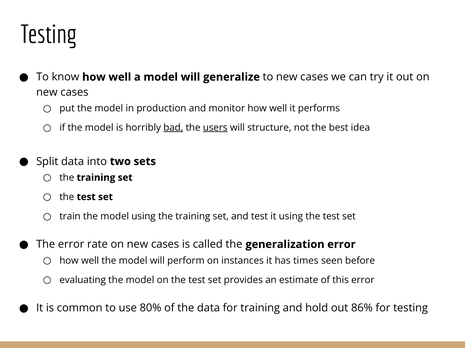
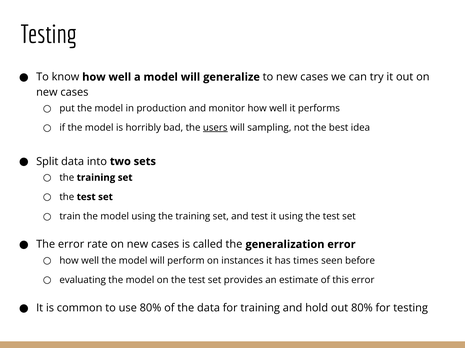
bad underline: present -> none
structure: structure -> sampling
out 86%: 86% -> 80%
